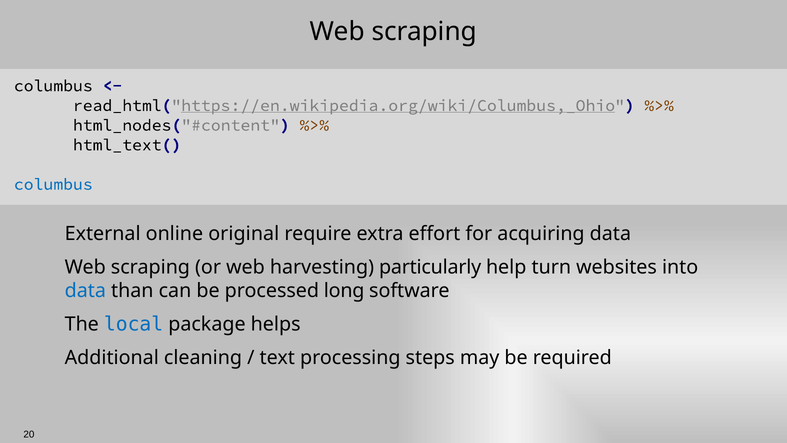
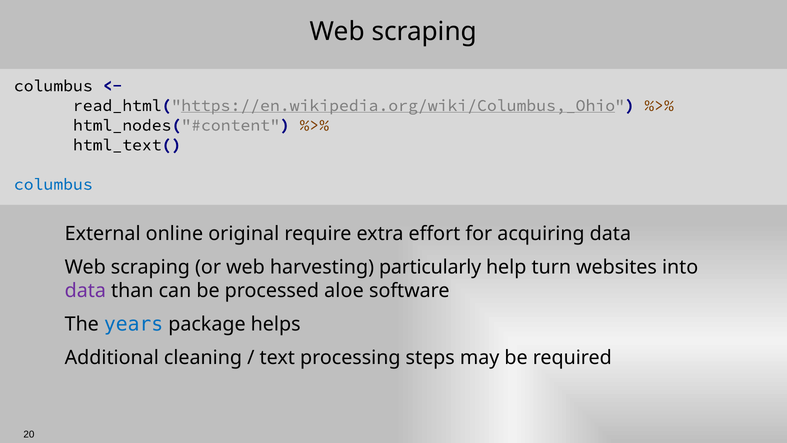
data at (85, 291) colour: blue -> purple
long: long -> aloe
local: local -> years
